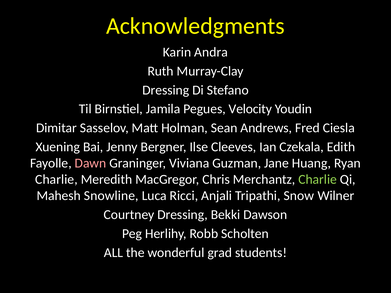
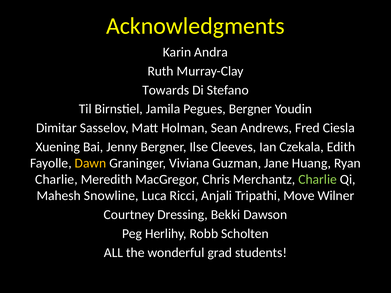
Dressing at (166, 90): Dressing -> Towards
Pegues Velocity: Velocity -> Bergner
Dawn colour: pink -> yellow
Snow: Snow -> Move
